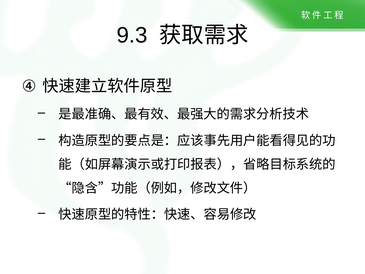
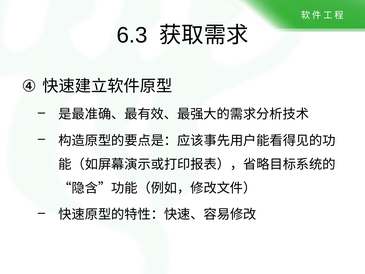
9.3: 9.3 -> 6.3
